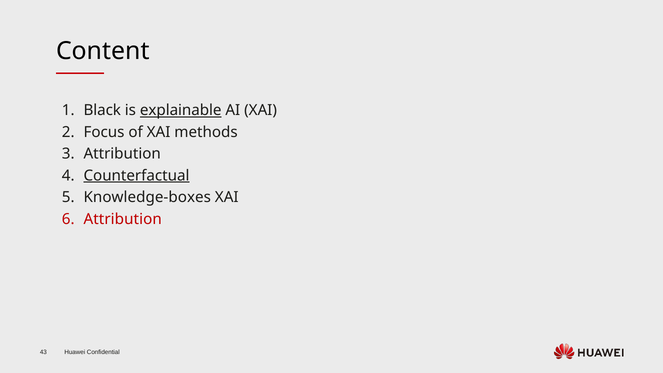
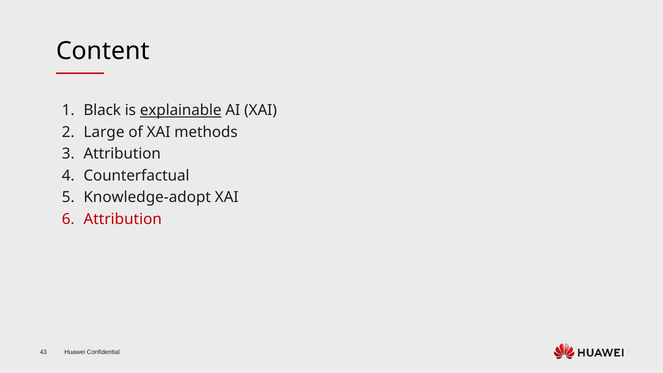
Focus: Focus -> Large
Counterfactual underline: present -> none
Knowledge-boxes: Knowledge-boxes -> Knowledge-adopt
